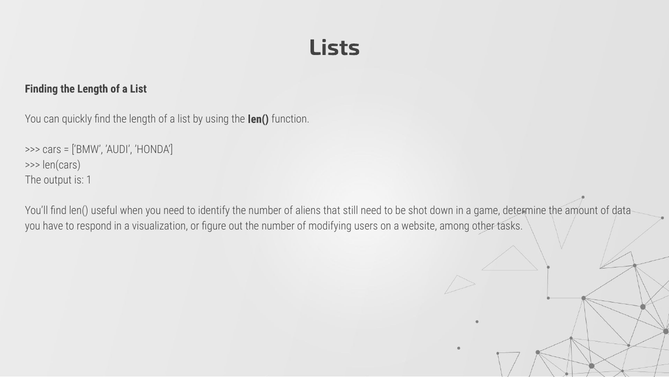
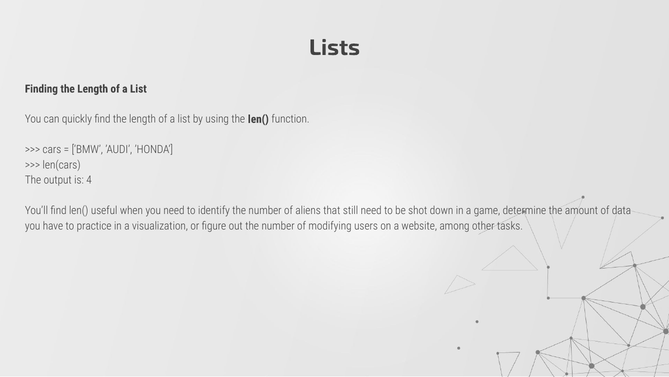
1: 1 -> 4
respond: respond -> practice
